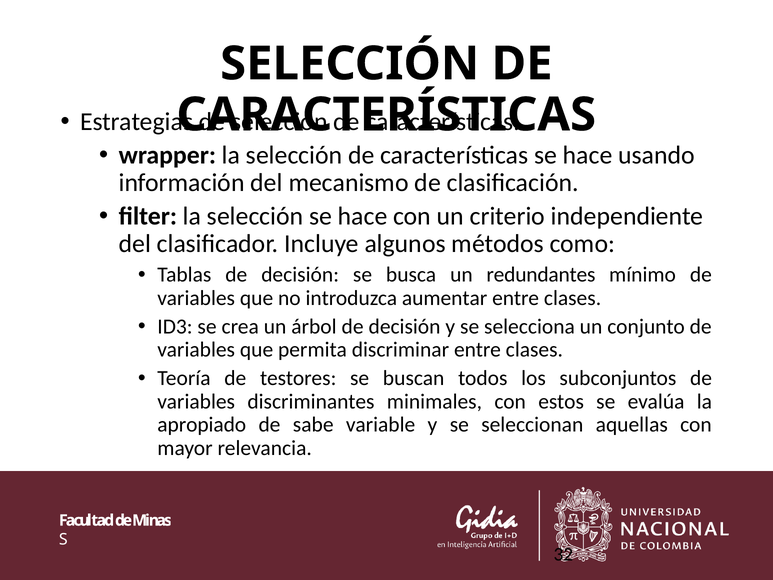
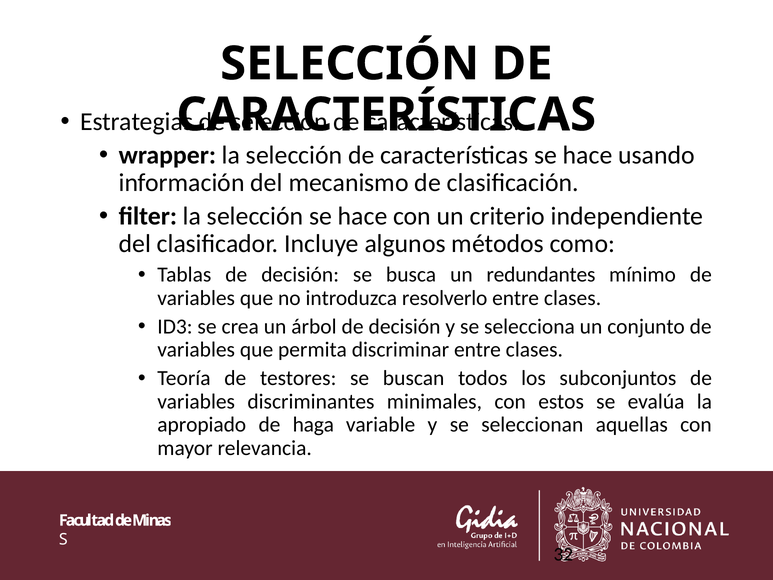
aumentar: aumentar -> resolverlo
sabe: sabe -> haga
